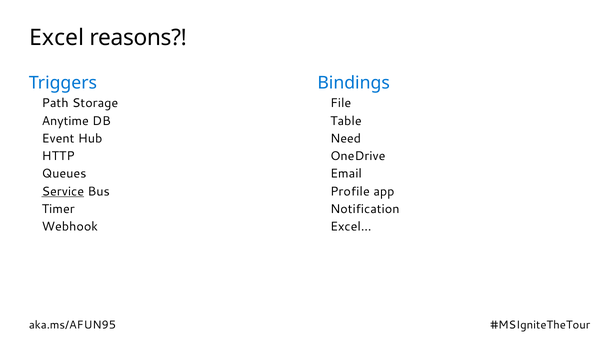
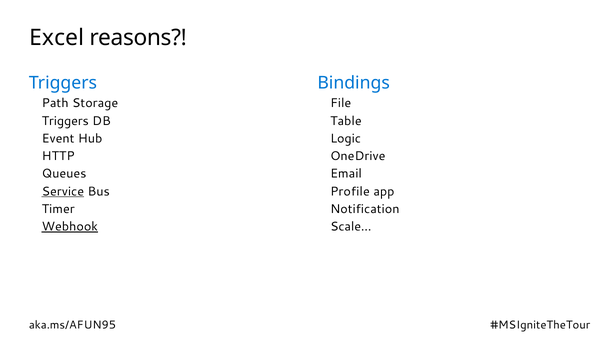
Anytime at (65, 121): Anytime -> Triggers
Need: Need -> Logic
Webhook underline: none -> present
Excel…: Excel… -> Scale…
